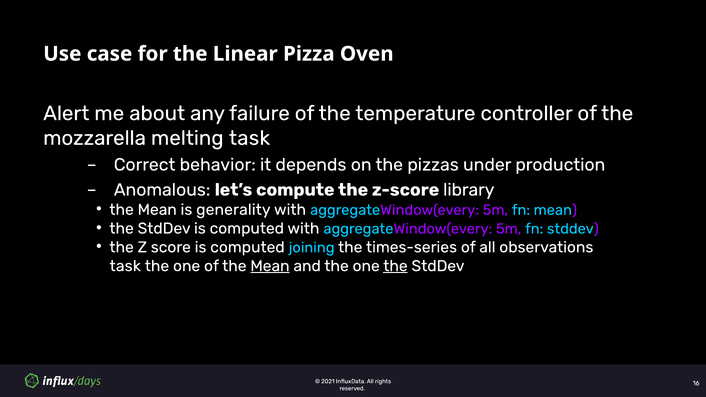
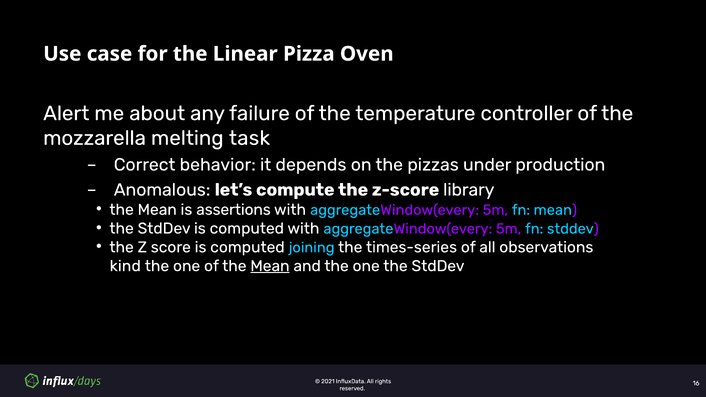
generality: generality -> assertions
task at (125, 266): task -> kind
the at (395, 266) underline: present -> none
